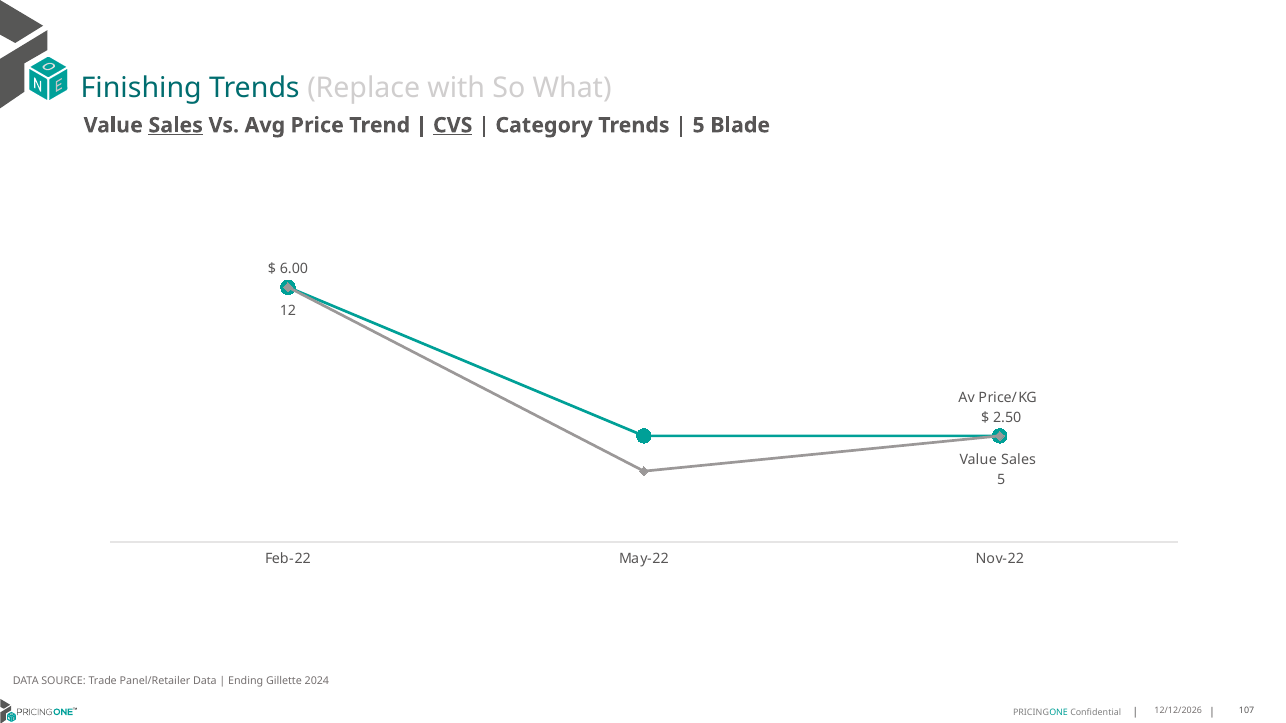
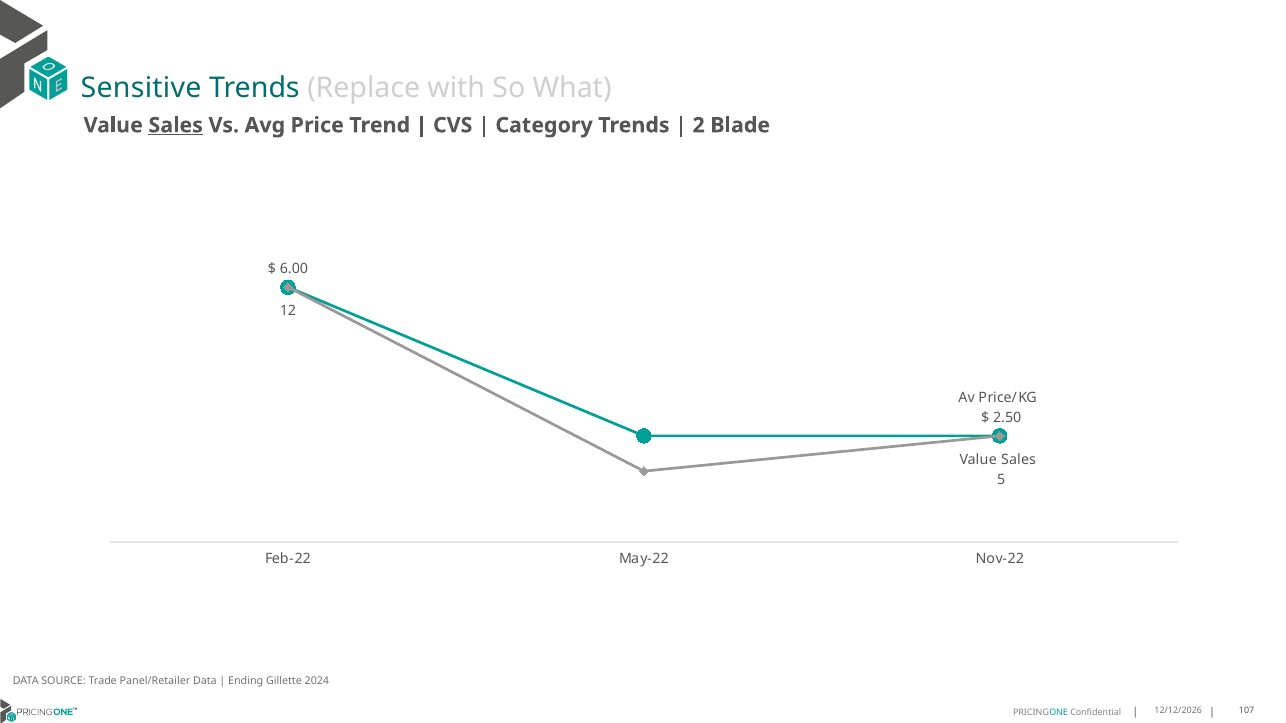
Finishing: Finishing -> Sensitive
CVS underline: present -> none
5 at (699, 125): 5 -> 2
